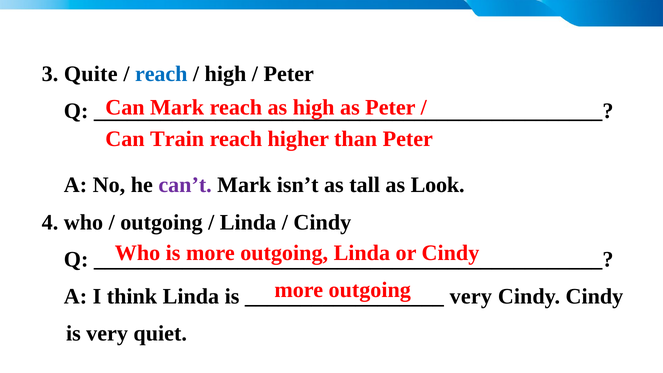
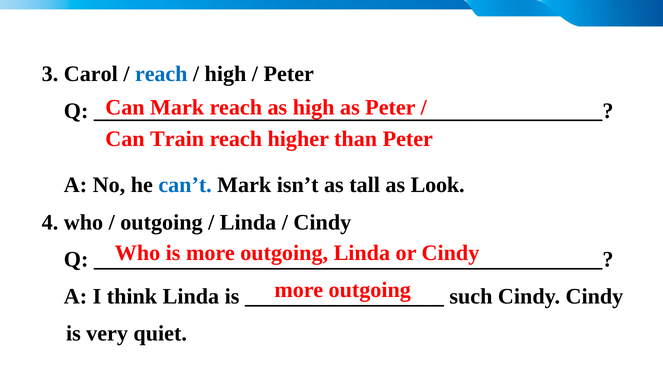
Quite: Quite -> Carol
can’t colour: purple -> blue
very at (471, 296): very -> such
